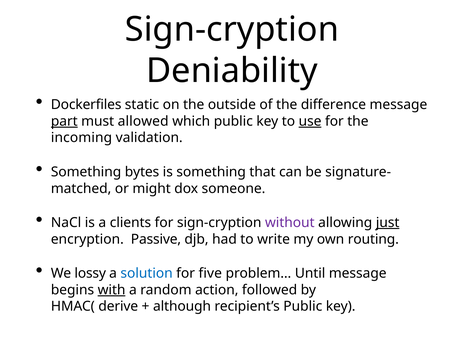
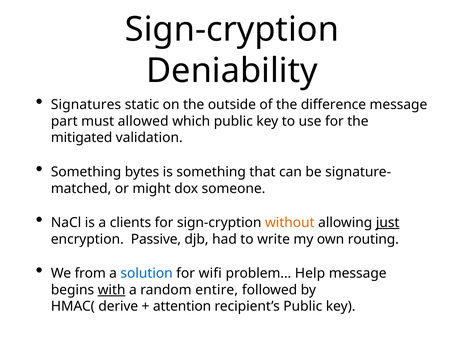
Dockerfiles: Dockerfiles -> Signatures
part underline: present -> none
use underline: present -> none
incoming: incoming -> mitigated
without colour: purple -> orange
lossy: lossy -> from
five: five -> wifi
Until: Until -> Help
action: action -> entire
although: although -> attention
